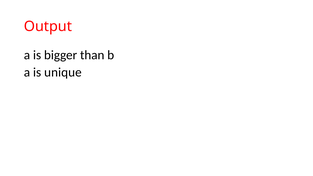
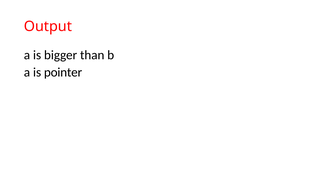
unique: unique -> pointer
